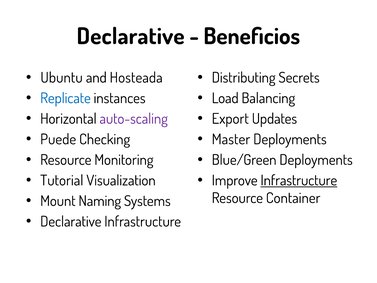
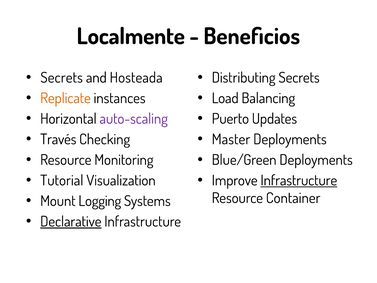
Declarative at (131, 36): Declarative -> Localmente
Ubuntu at (62, 78): Ubuntu -> Secrets
Replicate colour: blue -> orange
Export: Export -> Puerto
Puede: Puede -> Través
Naming: Naming -> Logging
Declarative at (71, 221) underline: none -> present
